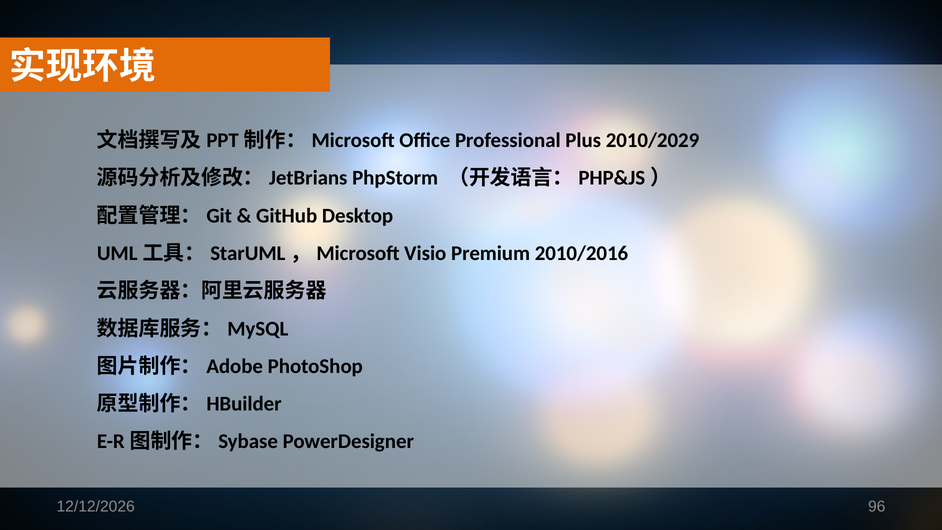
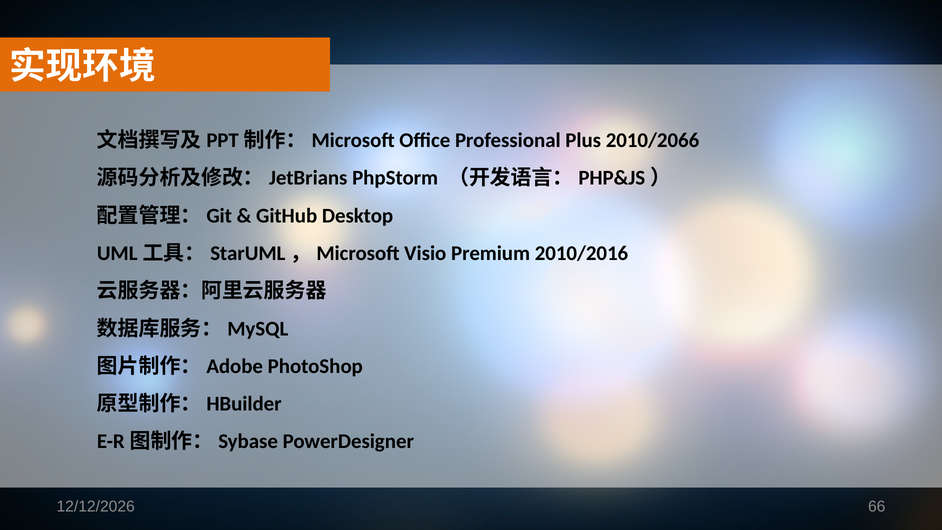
2010/2029: 2010/2029 -> 2010/2066
96: 96 -> 66
